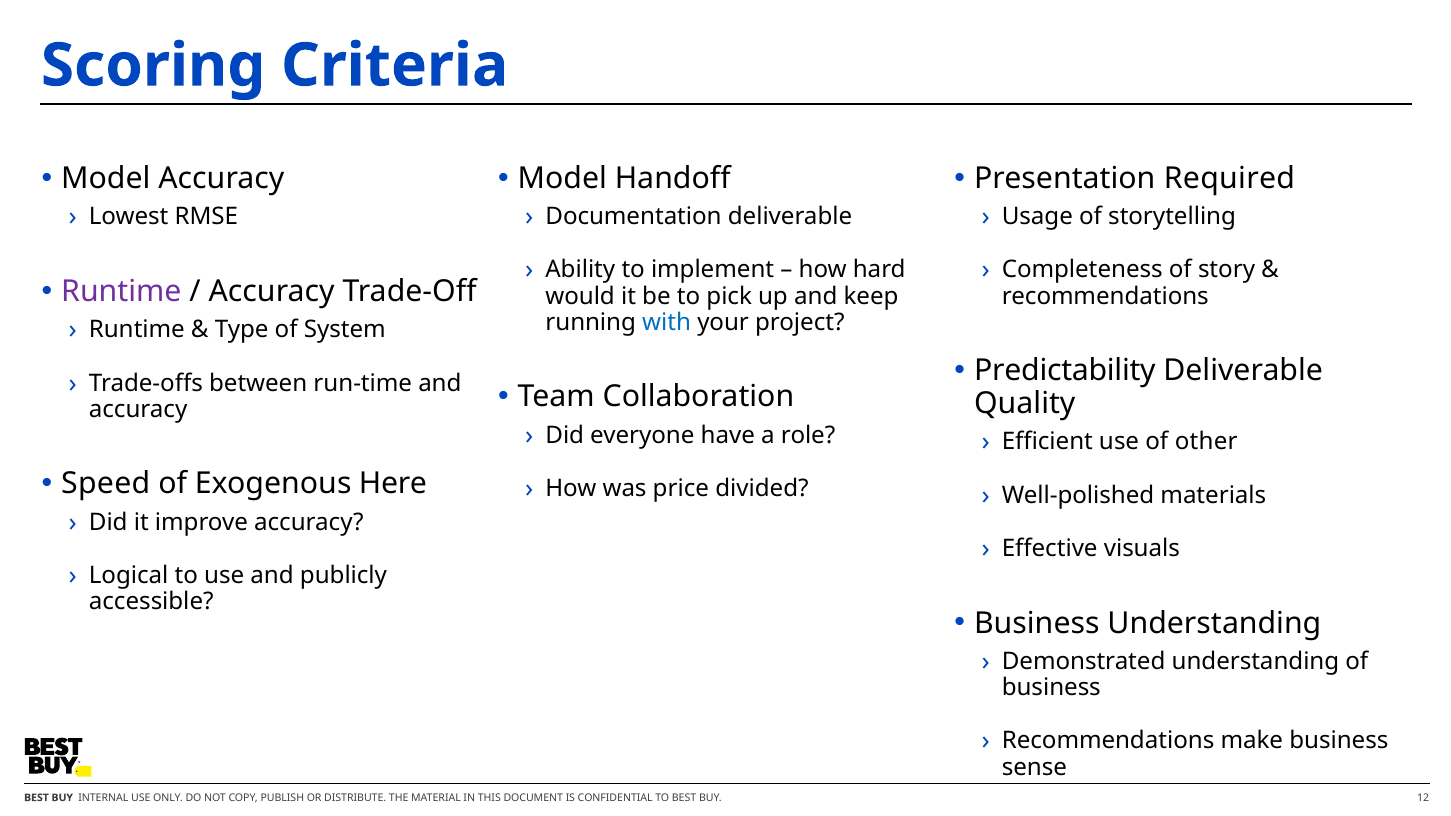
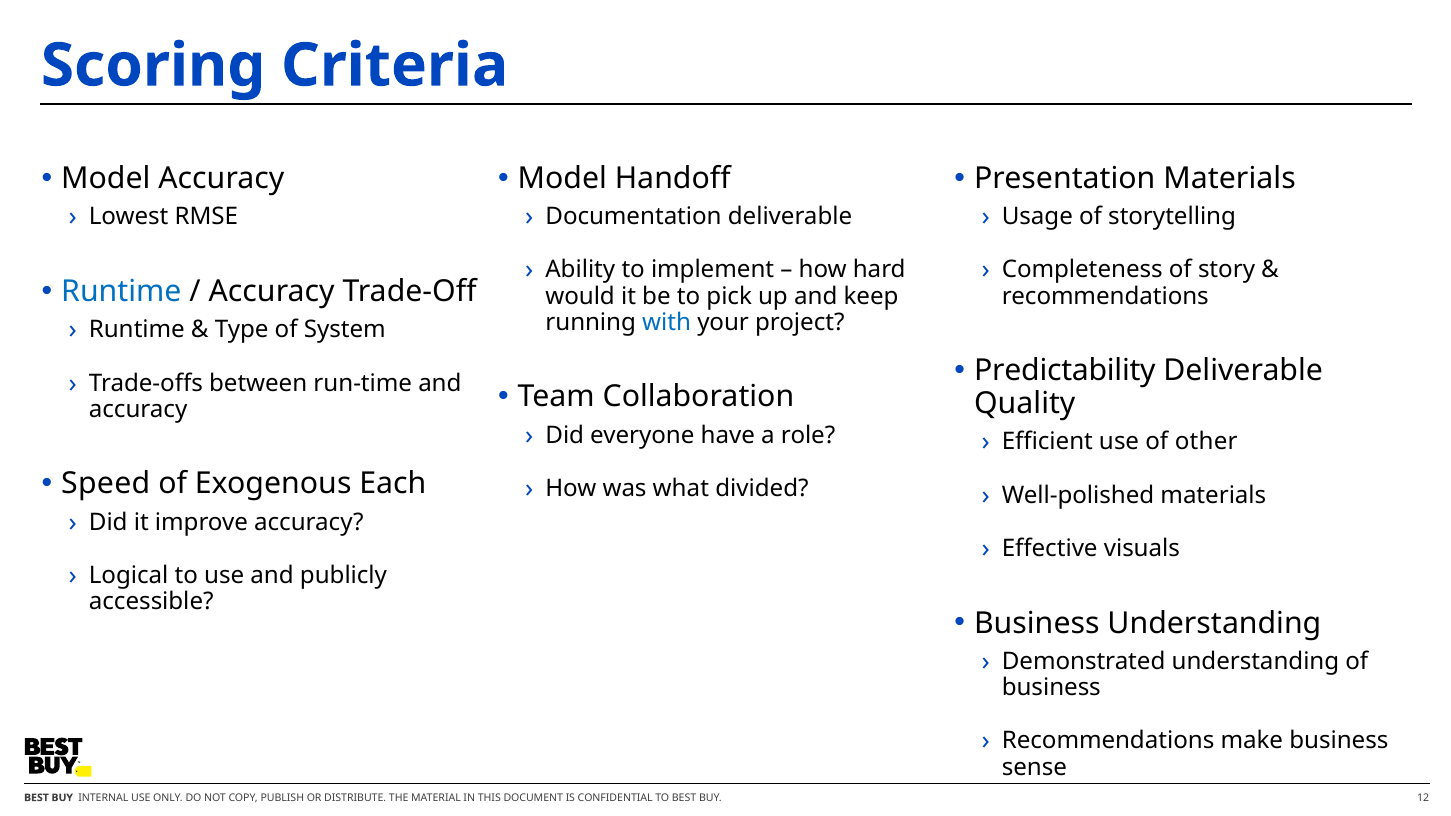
Presentation Required: Required -> Materials
Runtime at (121, 291) colour: purple -> blue
Here: Here -> Each
price: price -> what
